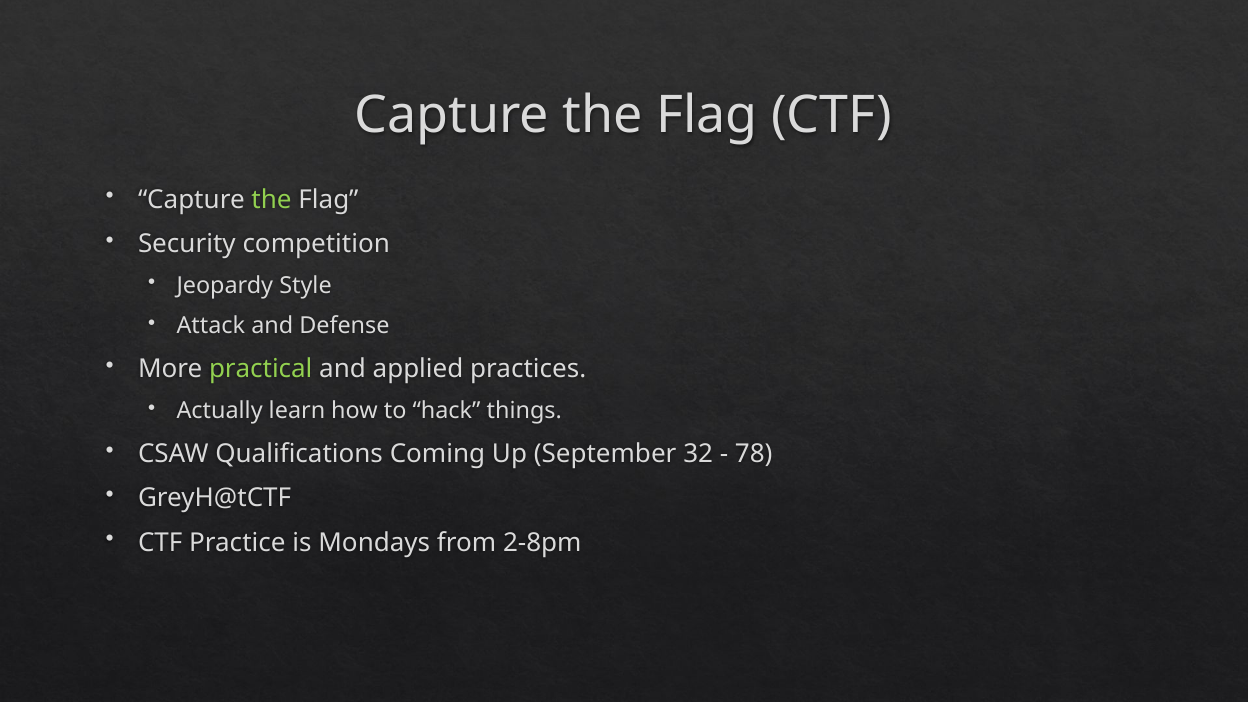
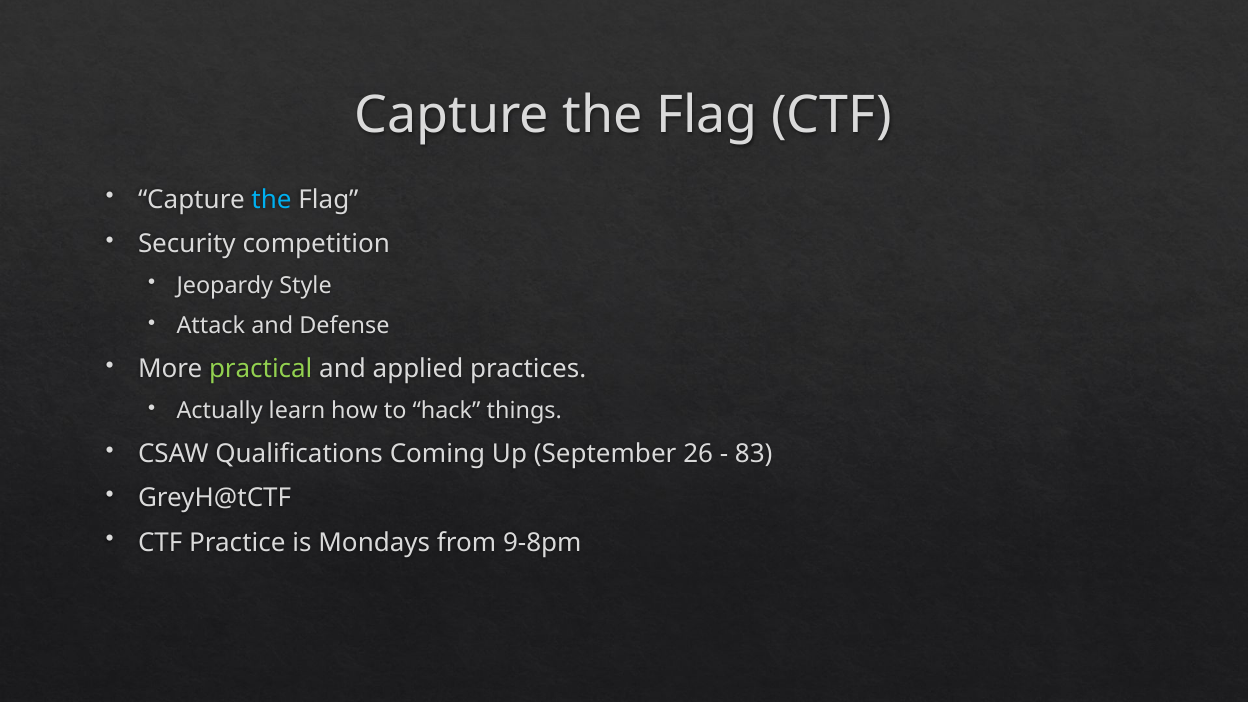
the at (272, 199) colour: light green -> light blue
32: 32 -> 26
78: 78 -> 83
2-8pm: 2-8pm -> 9-8pm
